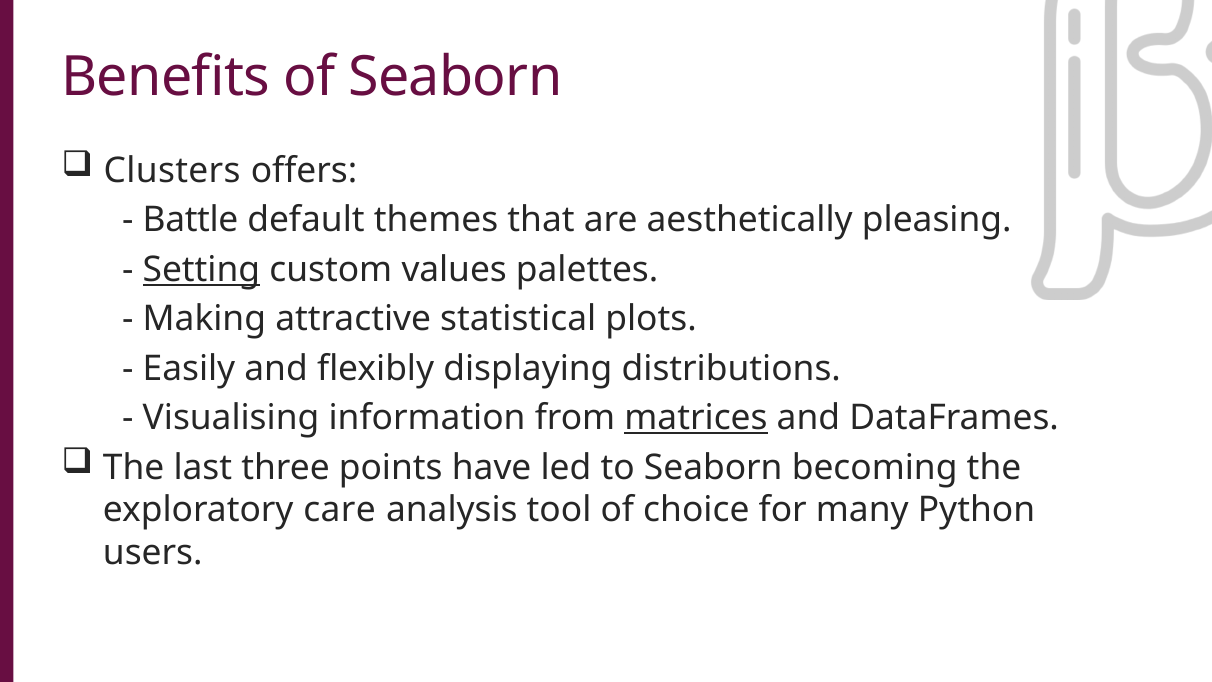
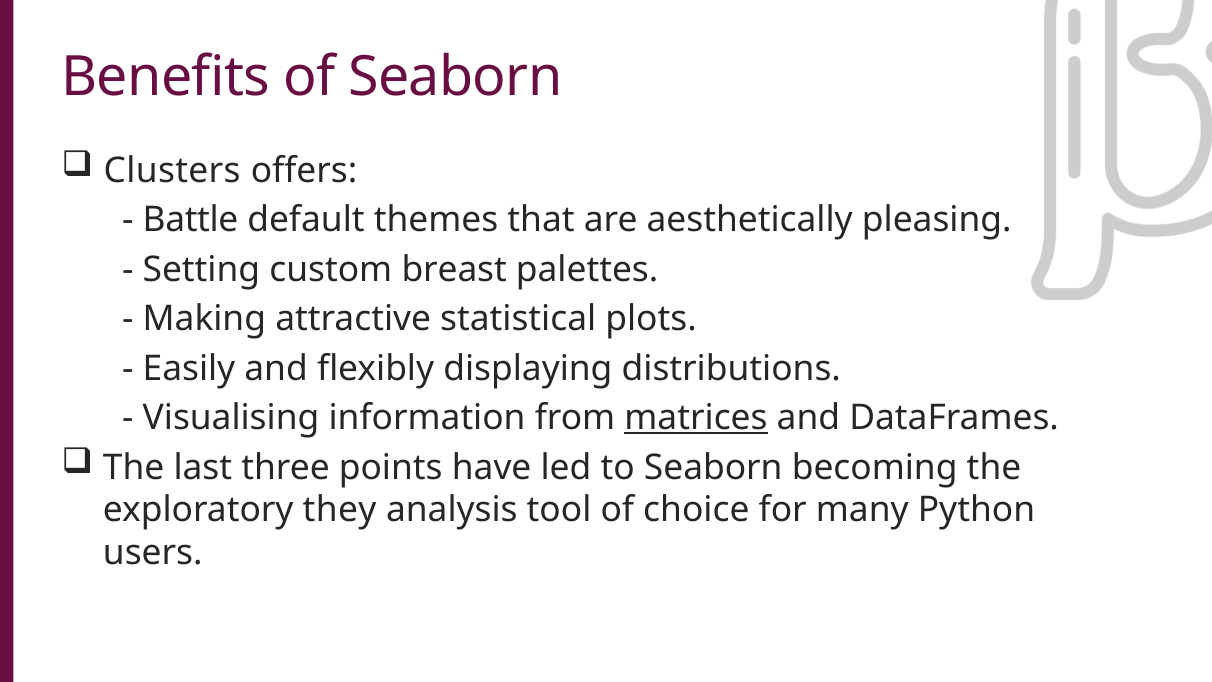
Setting underline: present -> none
values: values -> breast
care: care -> they
